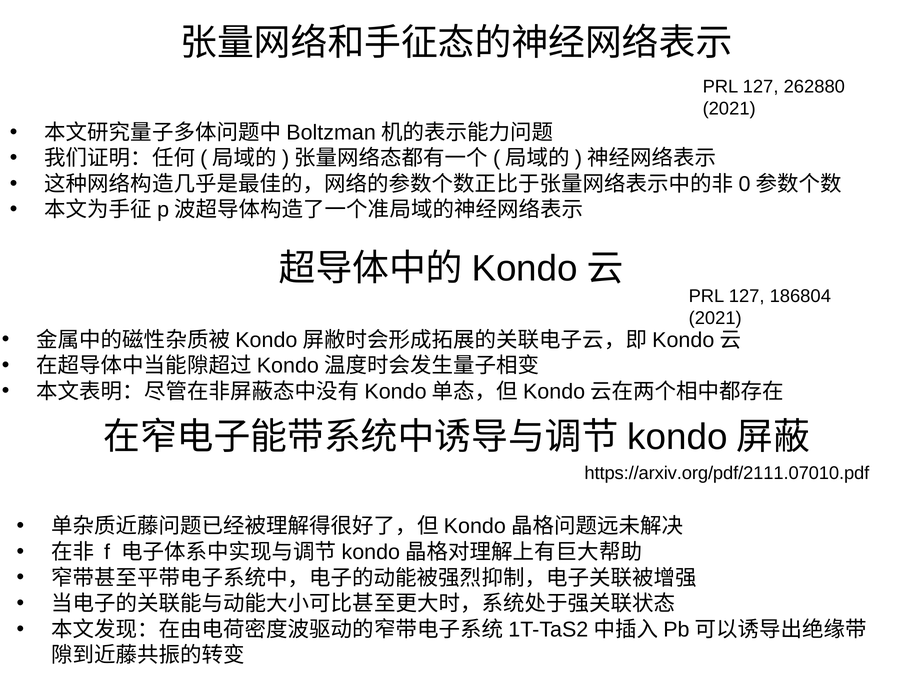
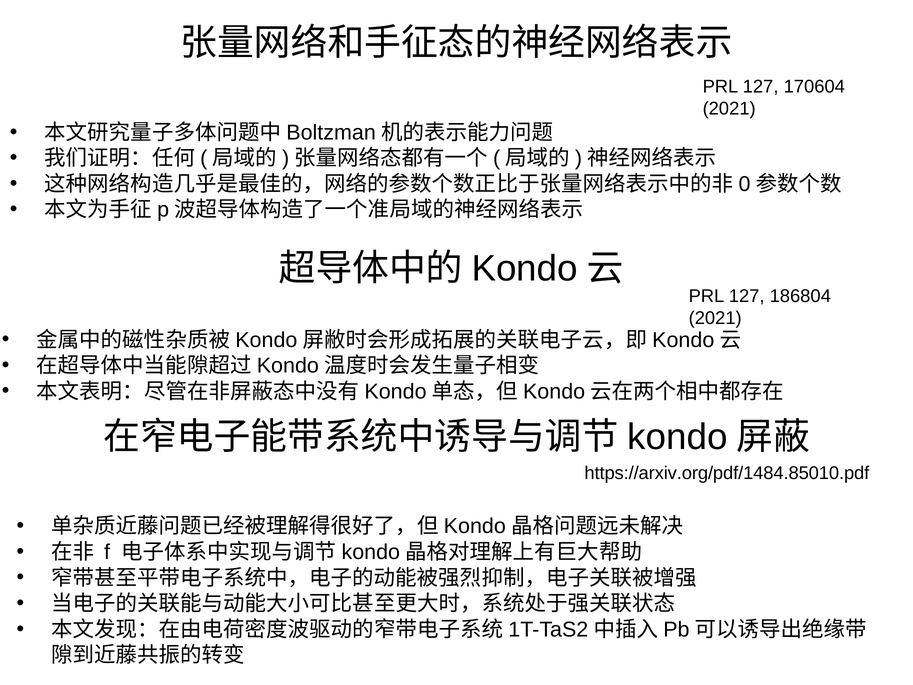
262880: 262880 -> 170604
https://arxiv.org/pdf/2111.07010.pdf: https://arxiv.org/pdf/2111.07010.pdf -> https://arxiv.org/pdf/1484.85010.pdf
